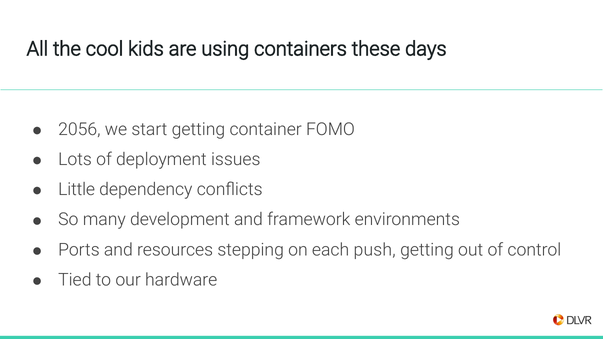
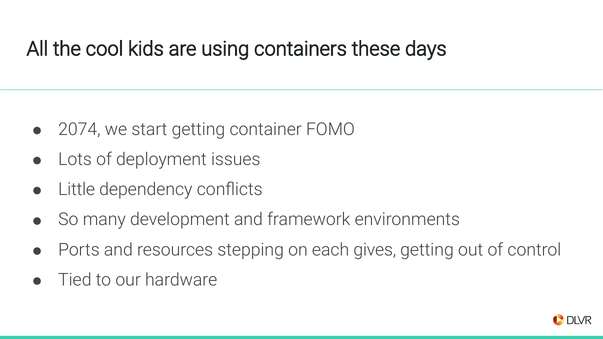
2056: 2056 -> 2074
push: push -> gives
